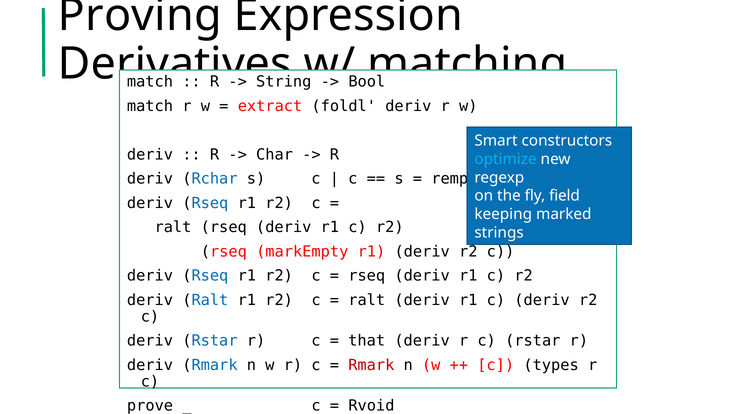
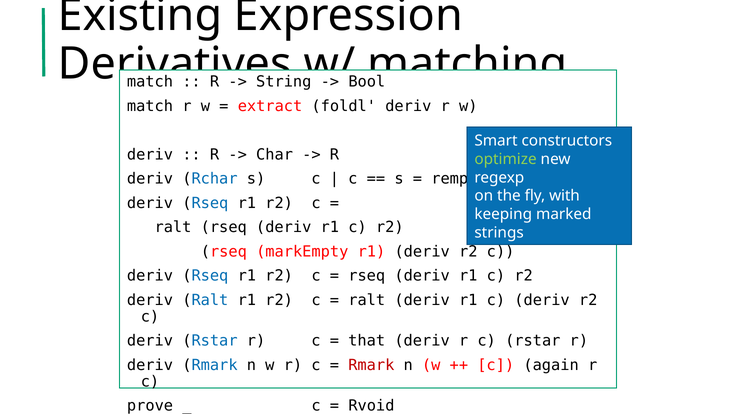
Proving: Proving -> Existing
optimize colour: light blue -> light green
field: field -> with
types: types -> again
